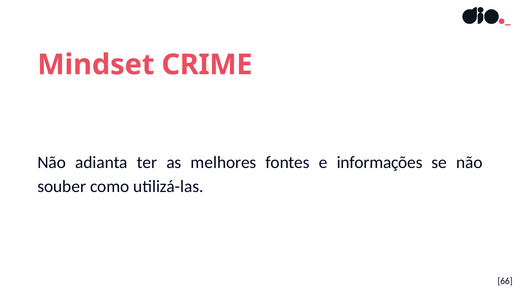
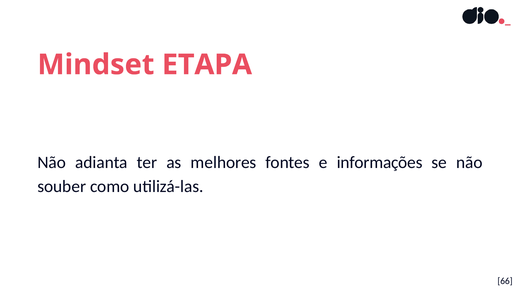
CRIME: CRIME -> ETAPA
